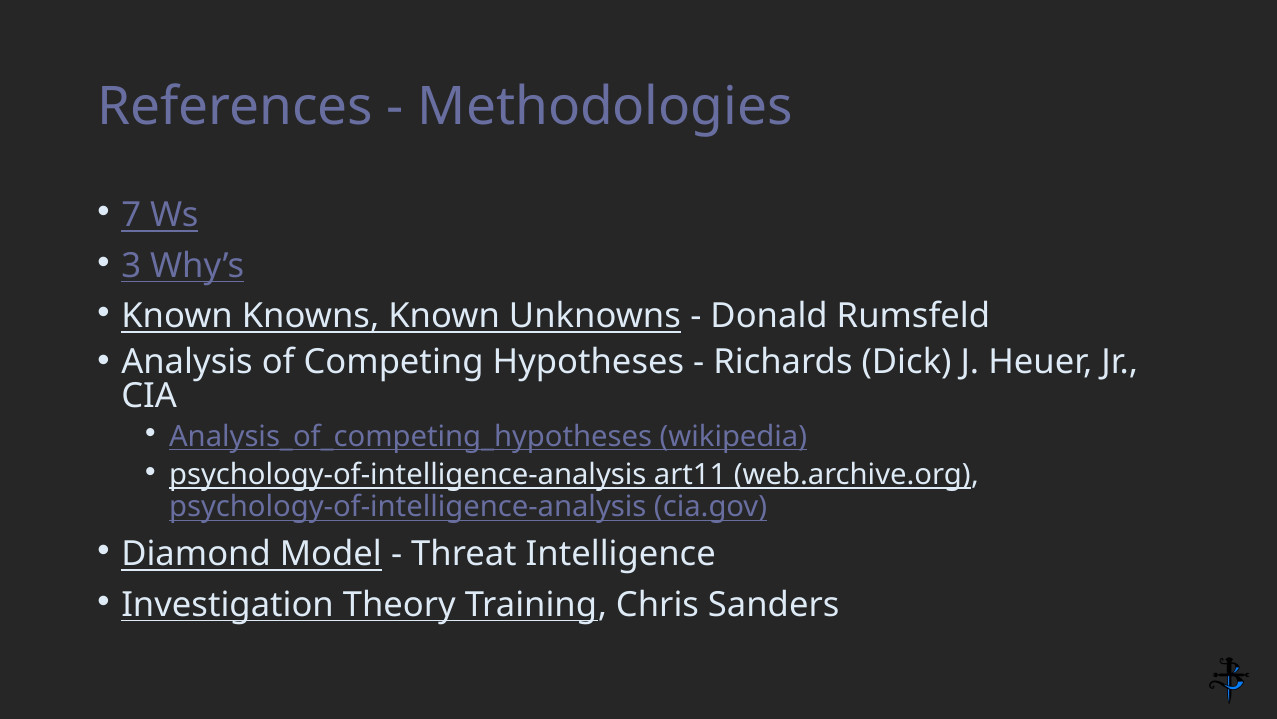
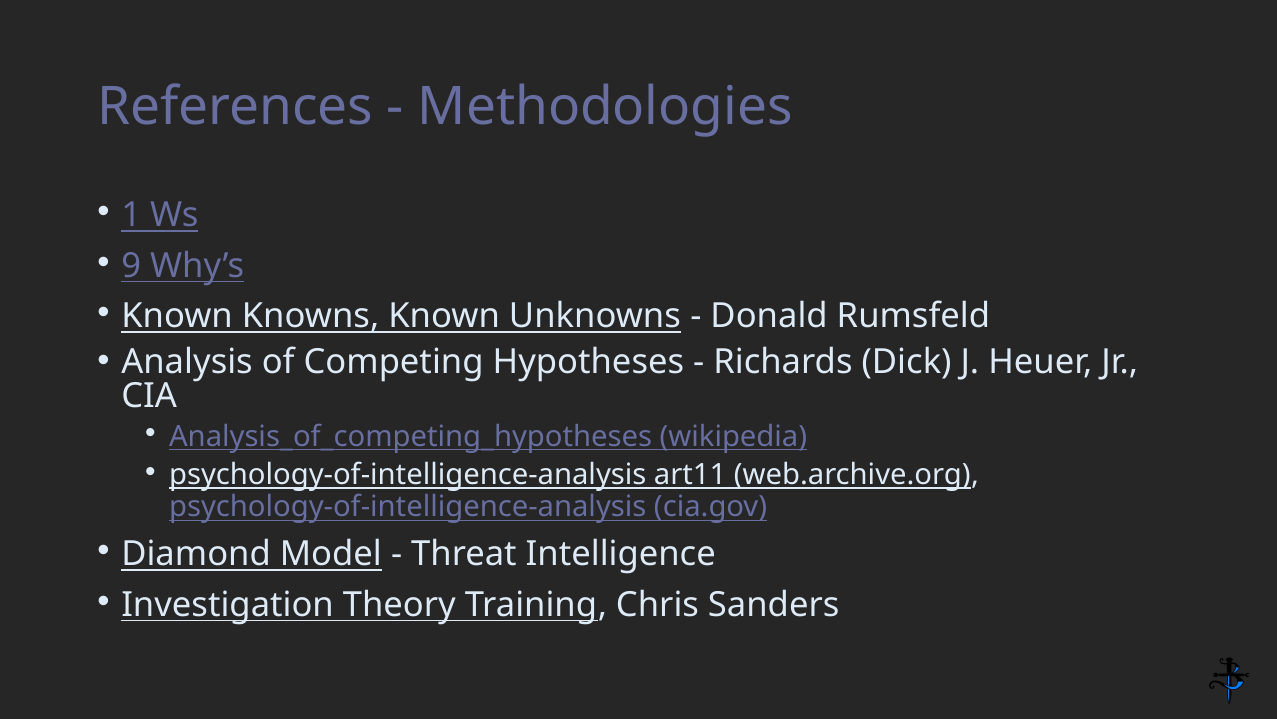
7: 7 -> 1
3: 3 -> 9
